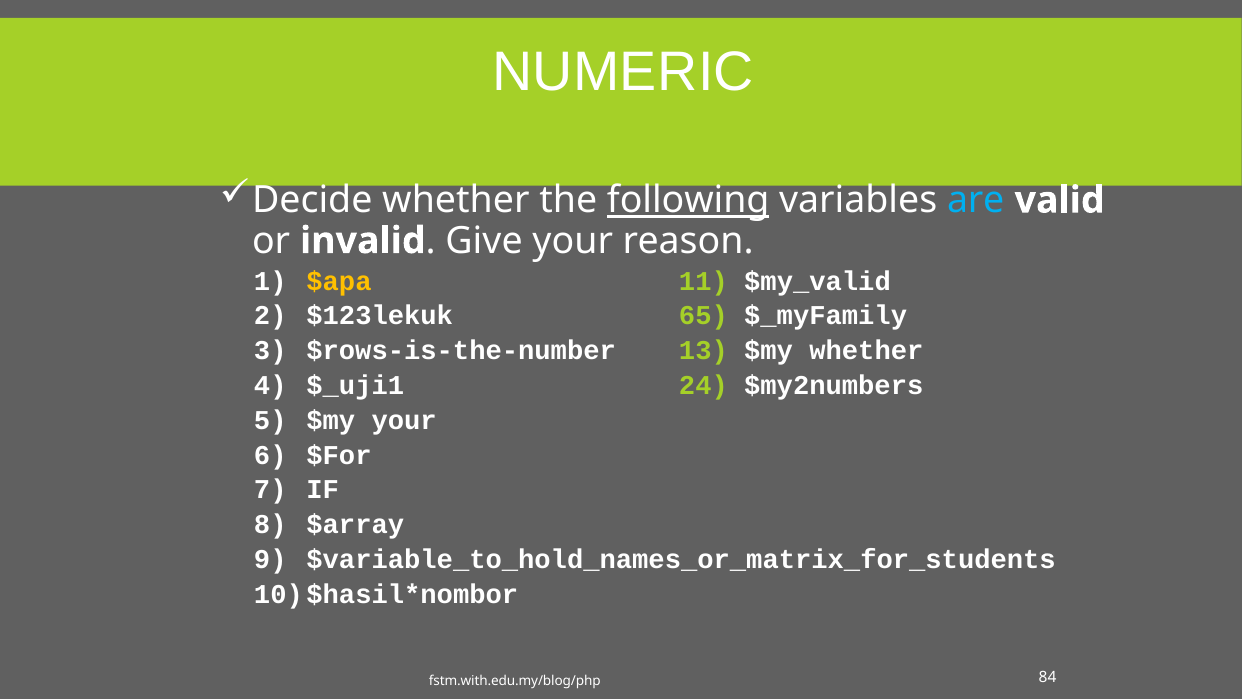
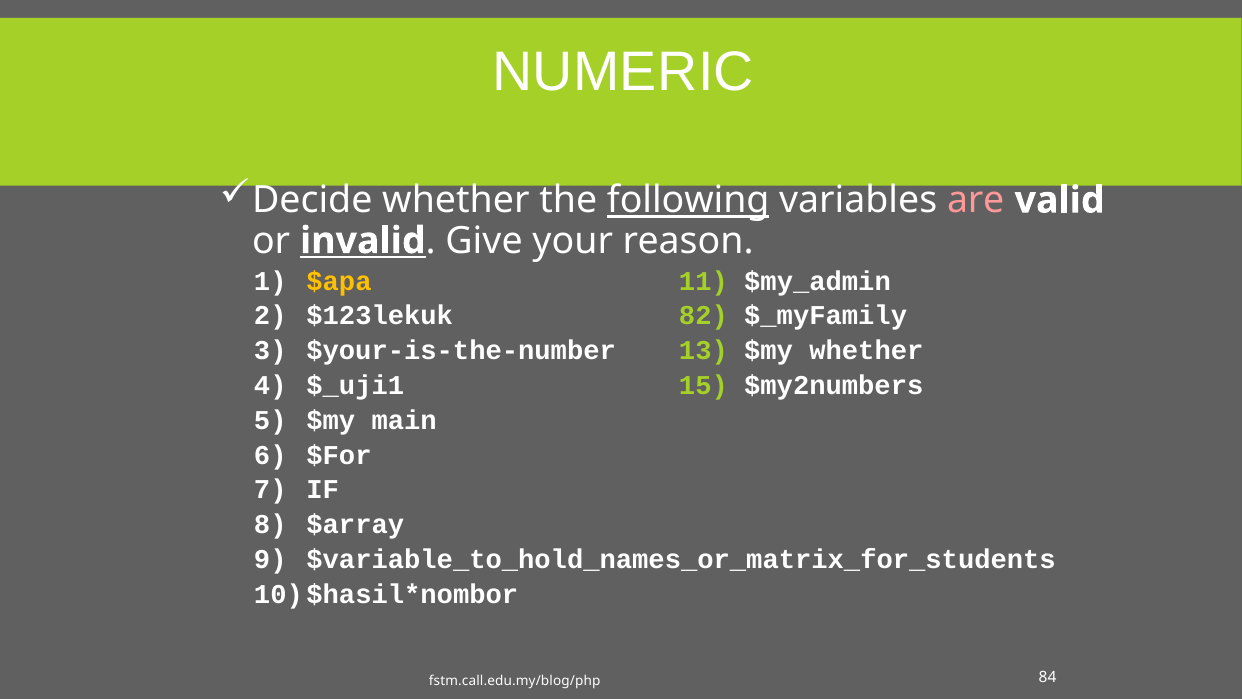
are colour: light blue -> pink
invalid underline: none -> present
$my_valid: $my_valid -> $my_admin
65: 65 -> 82
$rows-is-the-number: $rows-is-the-number -> $your-is-the-number
24: 24 -> 15
$my your: your -> main
fstm.with.edu.my/blog/php: fstm.with.edu.my/blog/php -> fstm.call.edu.my/blog/php
